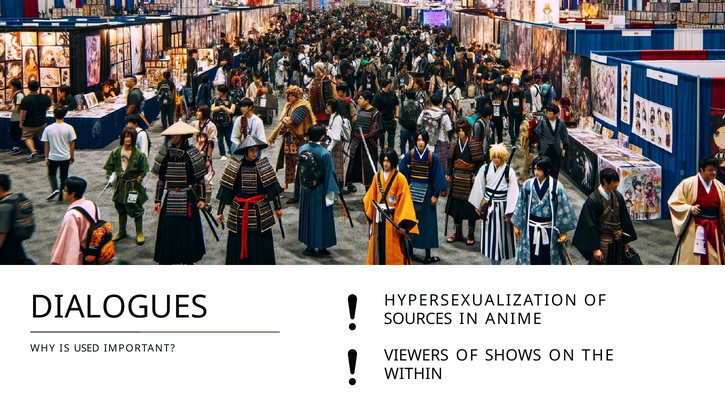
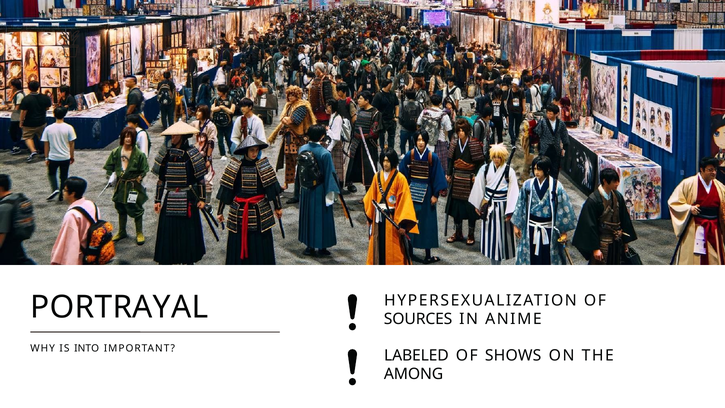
DIALOGUES: DIALOGUES -> PORTRAYAL
USED: USED -> INTO
VIEWERS: VIEWERS -> LABELED
WITHIN: WITHIN -> AMONG
